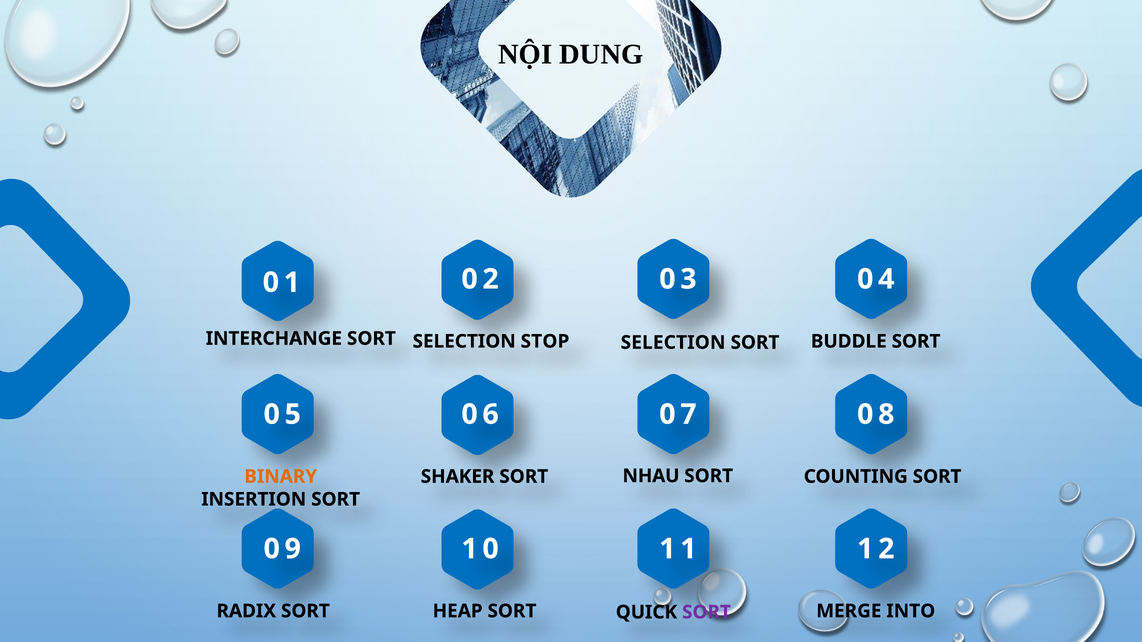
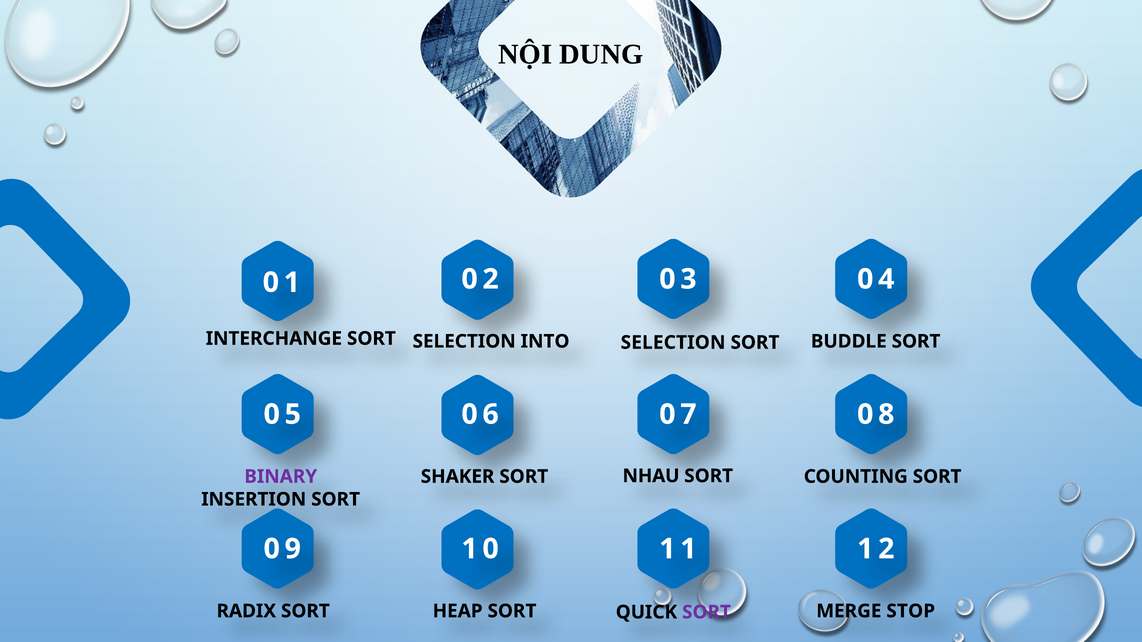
STOP: STOP -> INTO
BINARY colour: orange -> purple
INTO: INTO -> STOP
